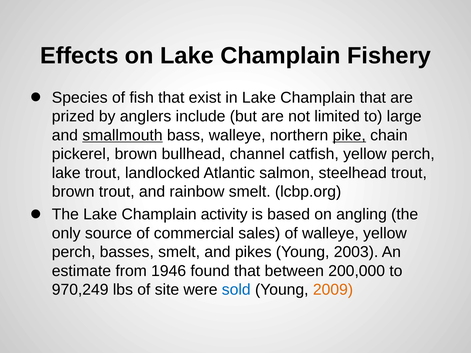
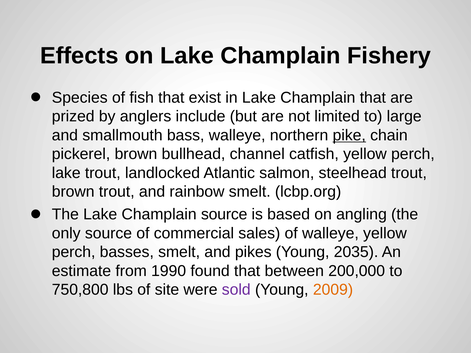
smallmouth underline: present -> none
Champlain activity: activity -> source
2003: 2003 -> 2035
1946: 1946 -> 1990
970,249: 970,249 -> 750,800
sold colour: blue -> purple
